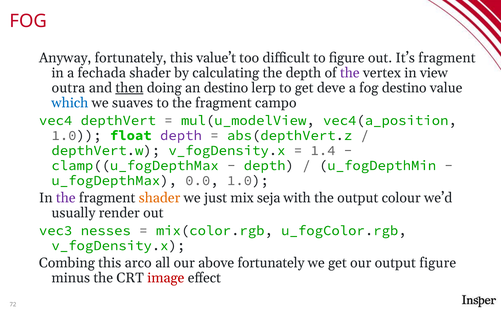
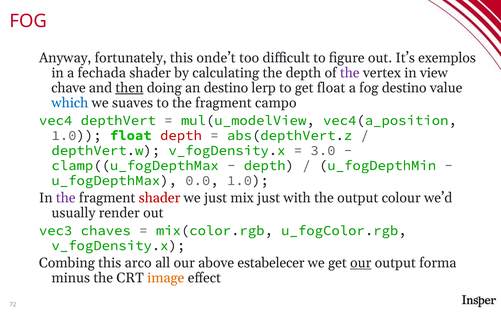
value’t: value’t -> onde’t
It’s fragment: fragment -> exemplos
outra: outra -> chave
get deve: deve -> float
depth at (181, 135) colour: purple -> red
1.4: 1.4 -> 3.0
shader at (160, 198) colour: orange -> red
mix seja: seja -> just
nesses: nesses -> chaves
above fortunately: fortunately -> estabelecer
our at (361, 263) underline: none -> present
output figure: figure -> forma
image colour: red -> orange
